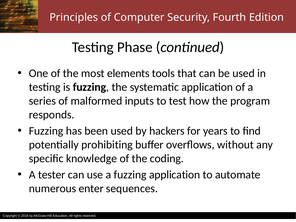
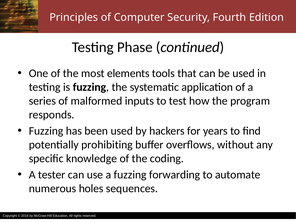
fuzzing application: application -> forwarding
enter: enter -> holes
